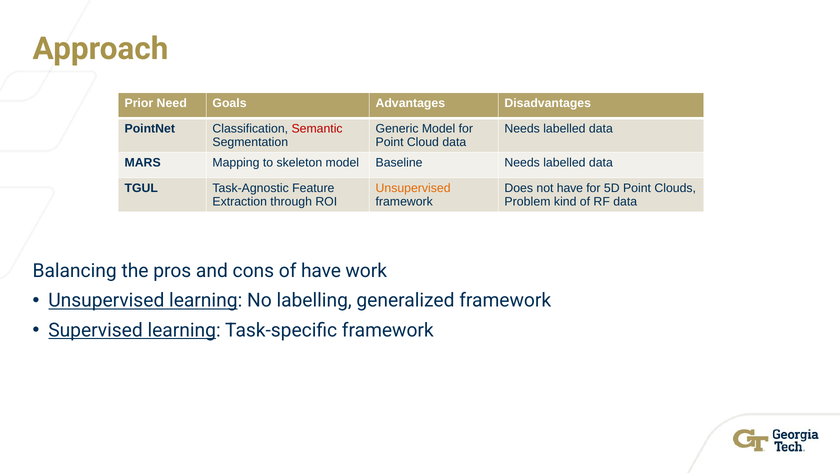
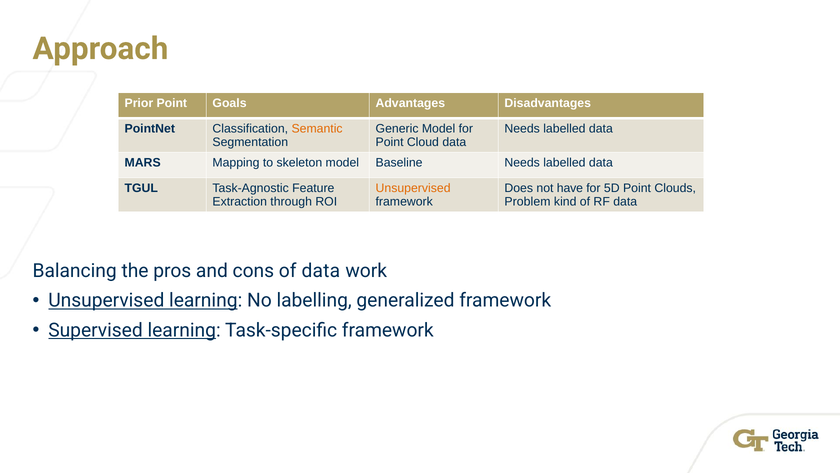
Prior Need: Need -> Point
Semantic colour: red -> orange
of have: have -> data
